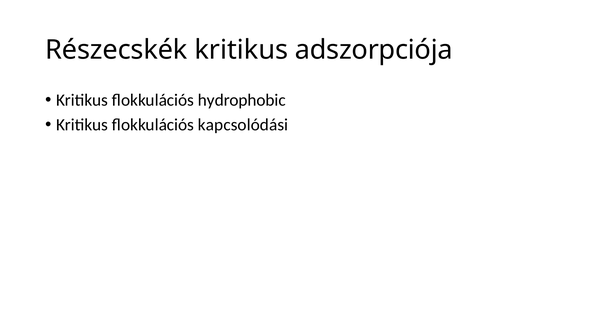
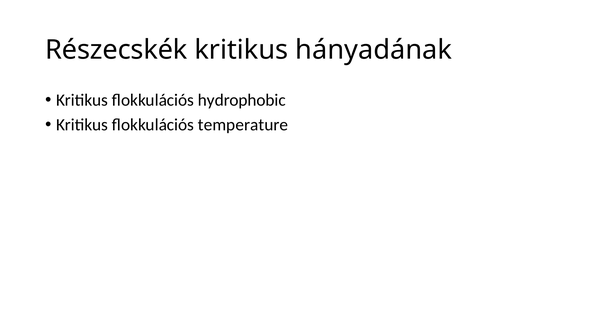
adszorpciója: adszorpciója -> hányadának
kapcsolódási: kapcsolódási -> temperature
